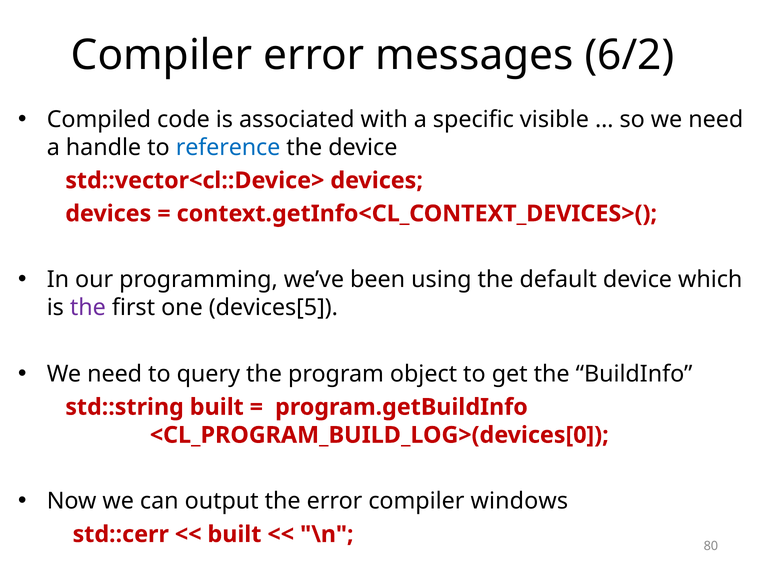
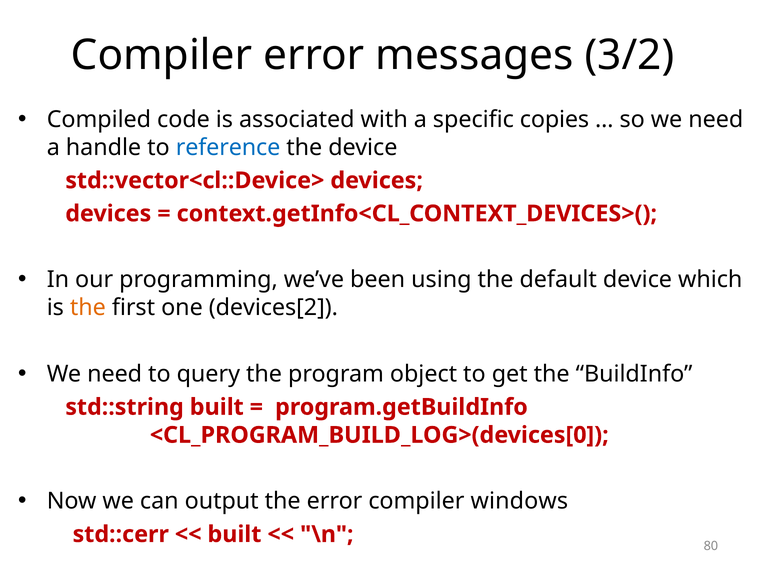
6/2: 6/2 -> 3/2
visible: visible -> copies
the at (88, 308) colour: purple -> orange
devices[5: devices[5 -> devices[2
